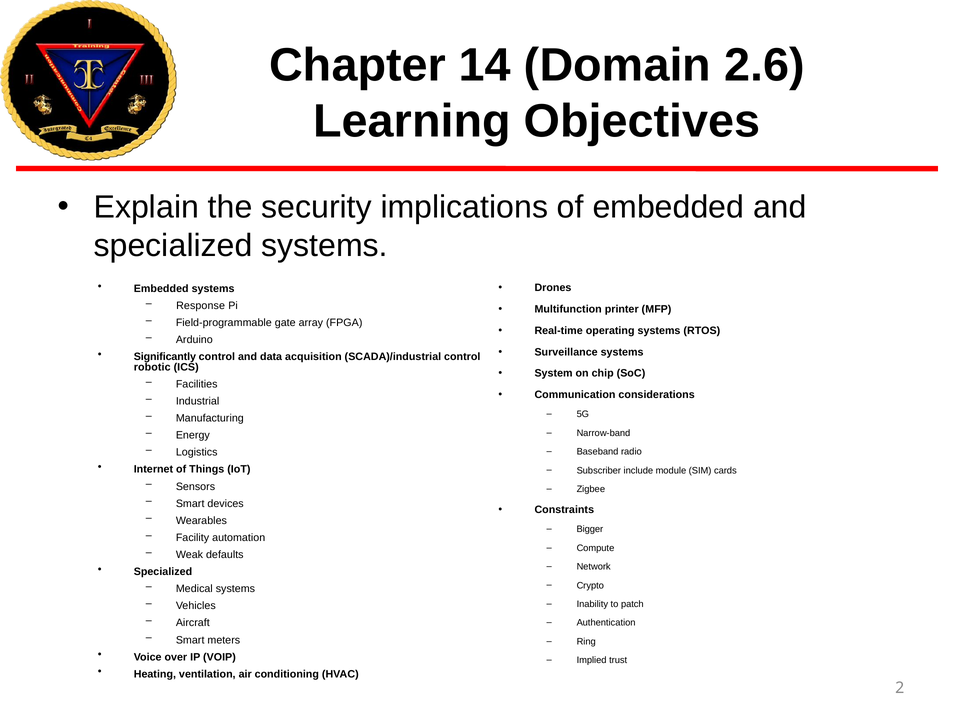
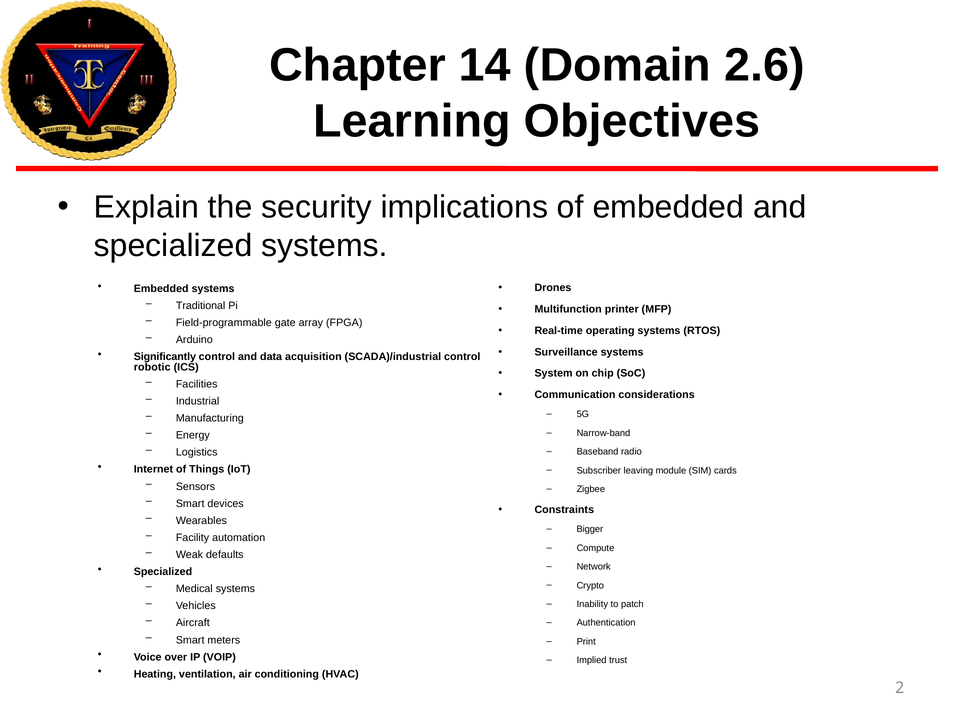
Response: Response -> Traditional
include: include -> leaving
Ring: Ring -> Print
